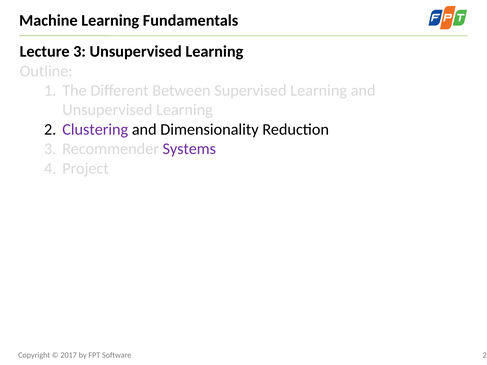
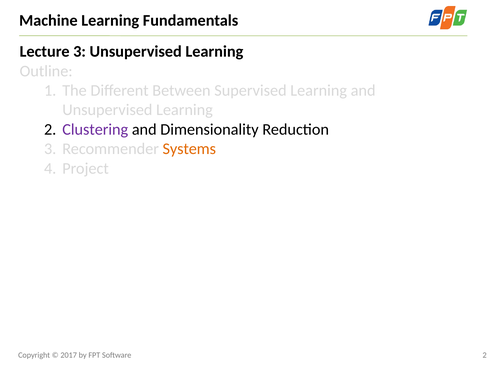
Systems colour: purple -> orange
